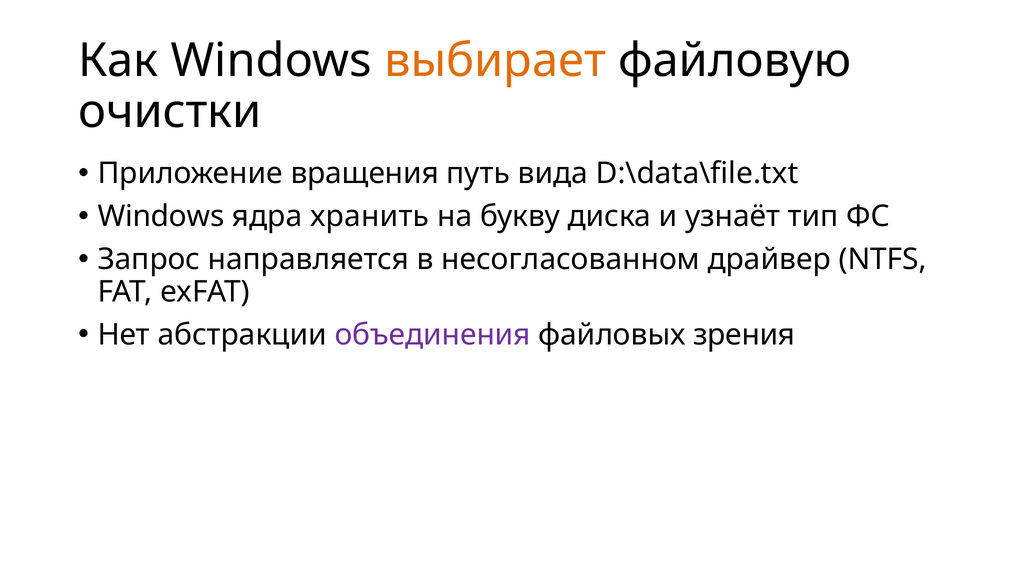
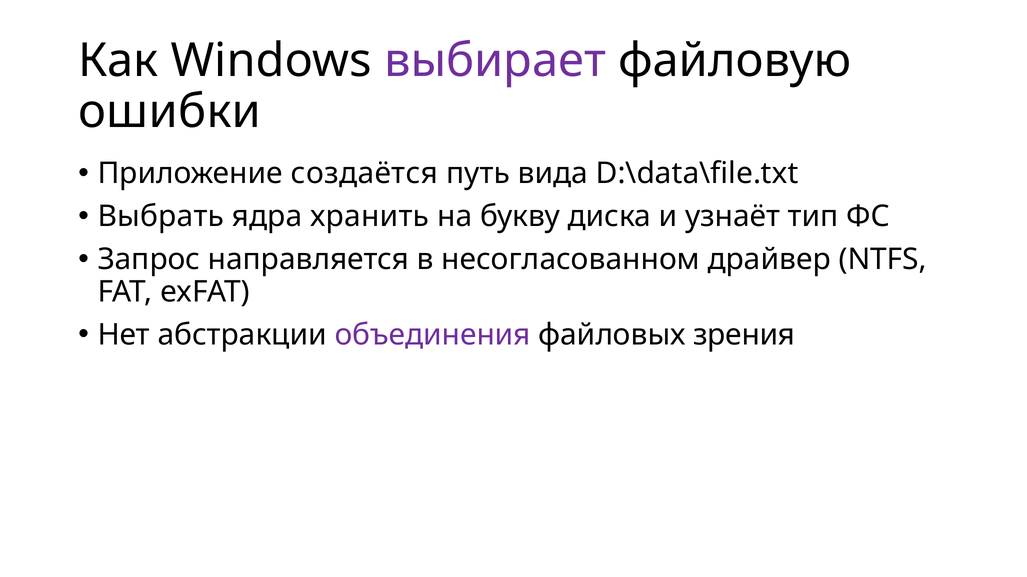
выбирает colour: orange -> purple
очистки: очистки -> ошибки
вращения: вращения -> создаётся
Windows at (161, 217): Windows -> Выбрать
